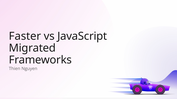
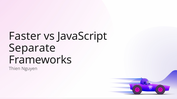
Migrated: Migrated -> Separate
